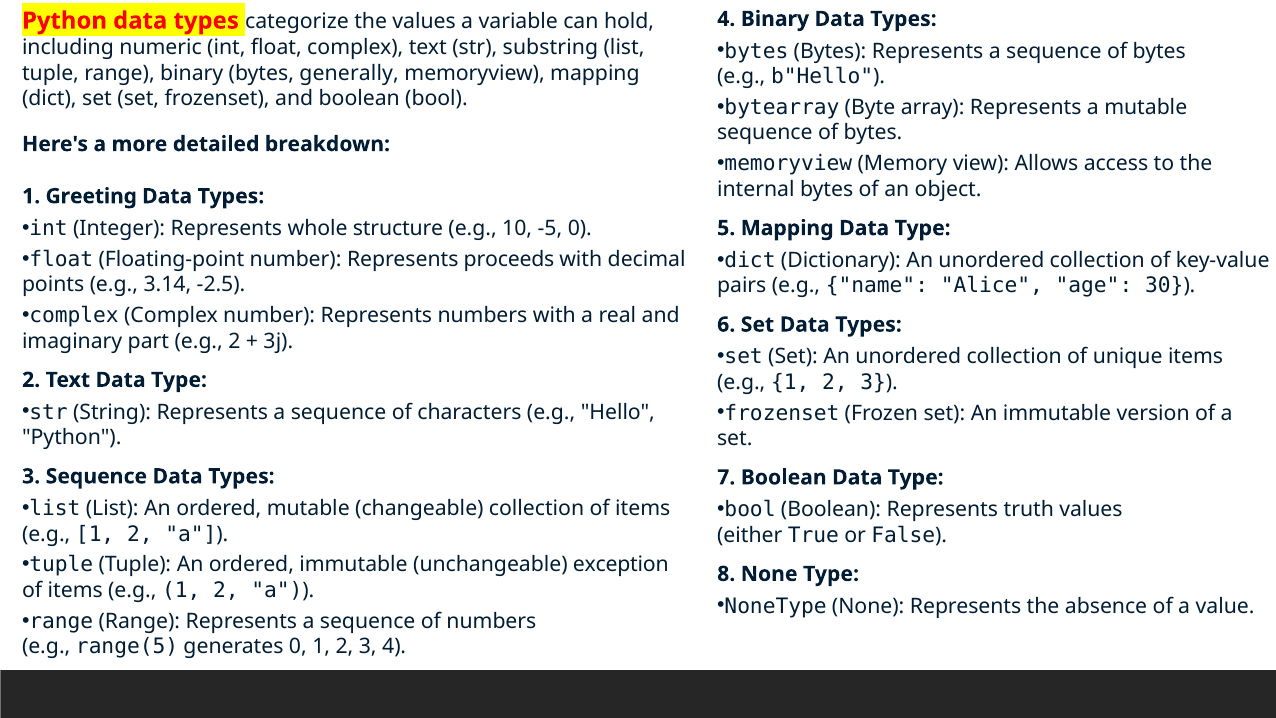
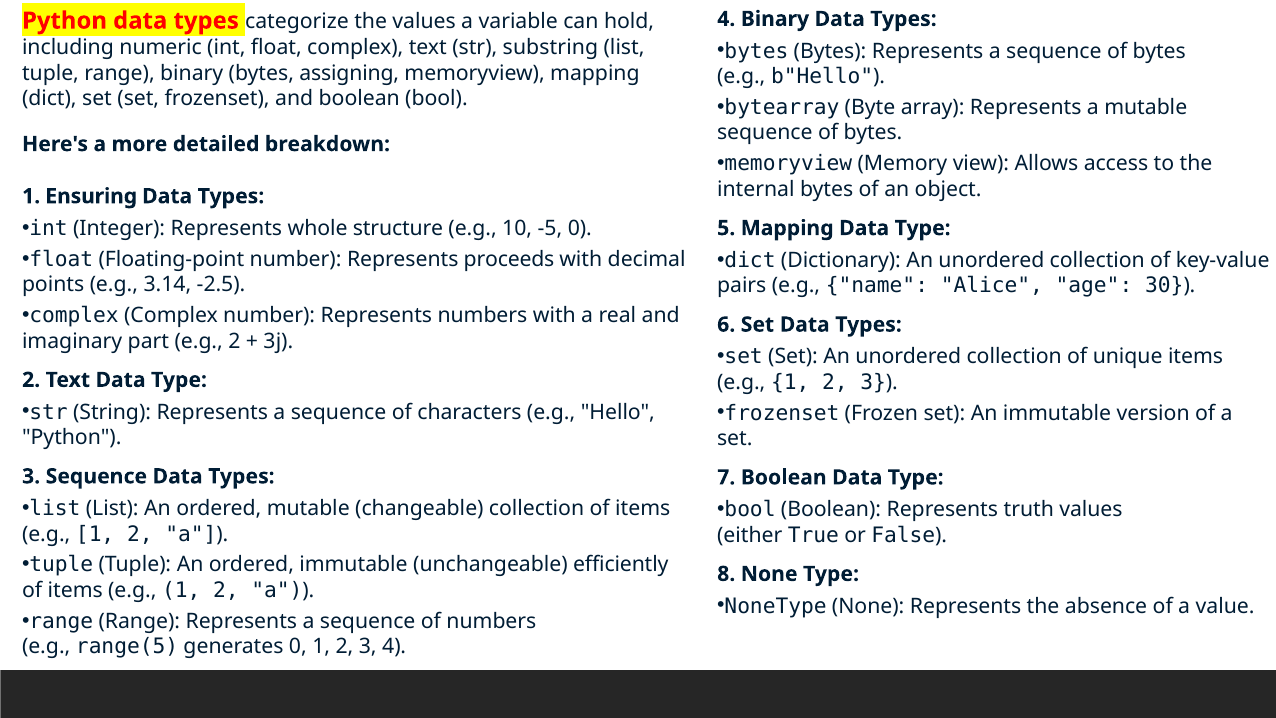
generally: generally -> assigning
Greeting: Greeting -> Ensuring
exception: exception -> efficiently
